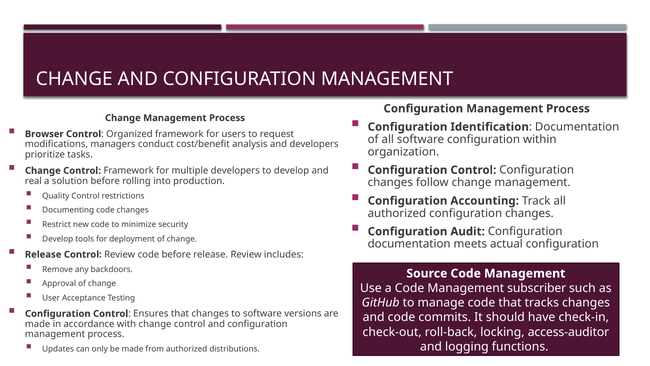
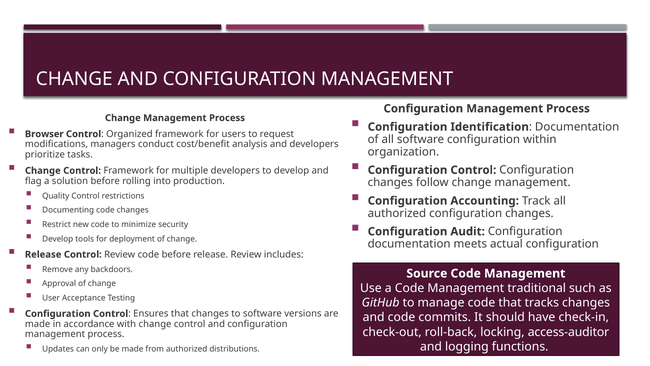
real: real -> flag
subscriber: subscriber -> traditional
